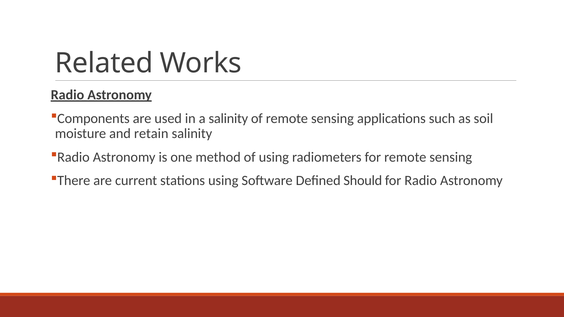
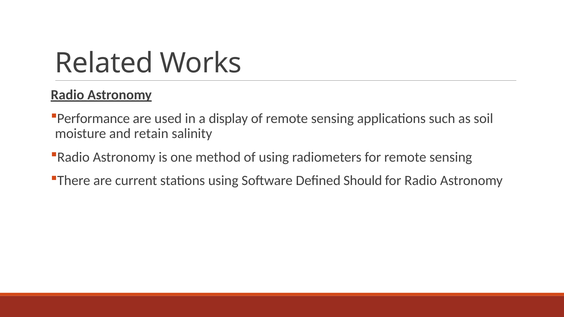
Components: Components -> Performance
a salinity: salinity -> display
